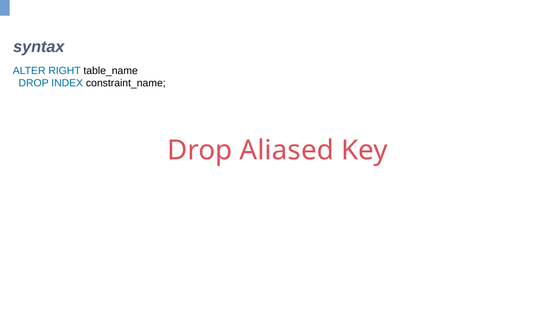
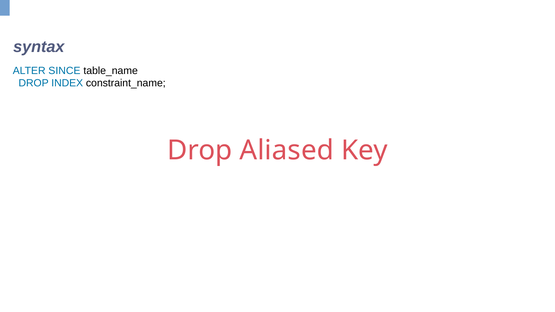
RIGHT: RIGHT -> SINCE
